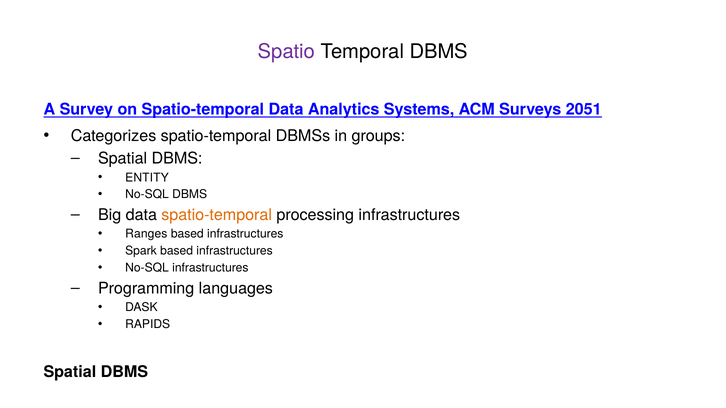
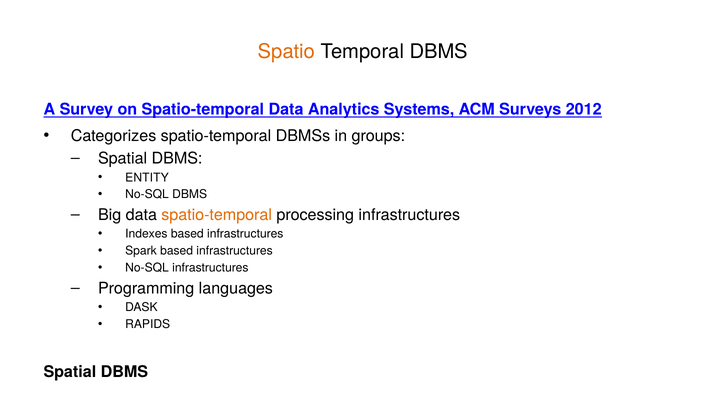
Spatio colour: purple -> orange
2051: 2051 -> 2012
Ranges: Ranges -> Indexes
